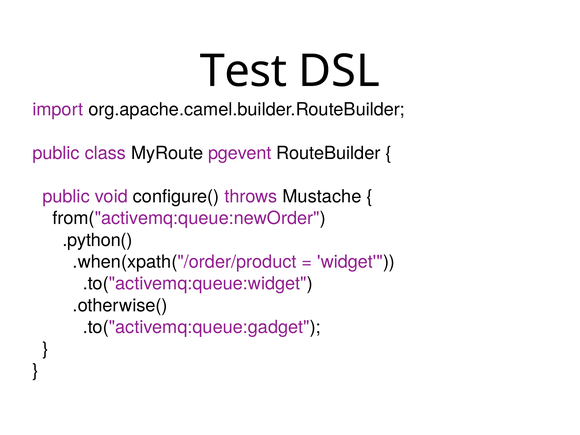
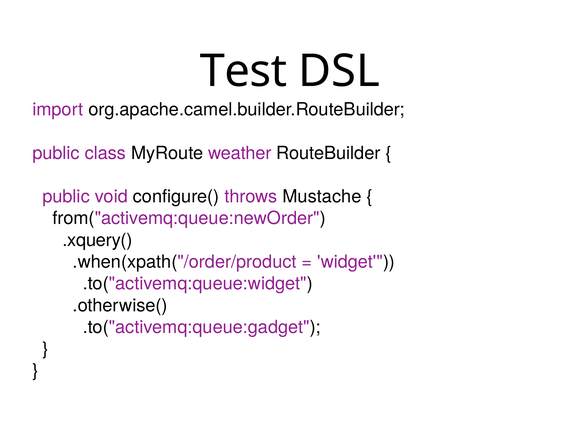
pgevent: pgevent -> weather
.python(: .python( -> .xquery(
